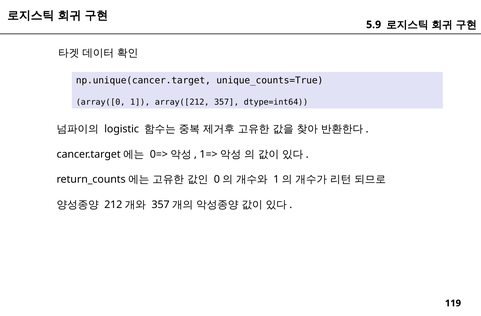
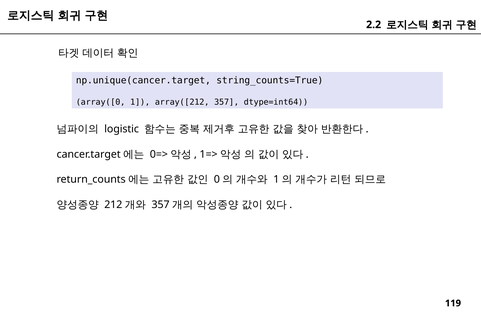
5.9: 5.9 -> 2.2
unique_counts=True: unique_counts=True -> string_counts=True
